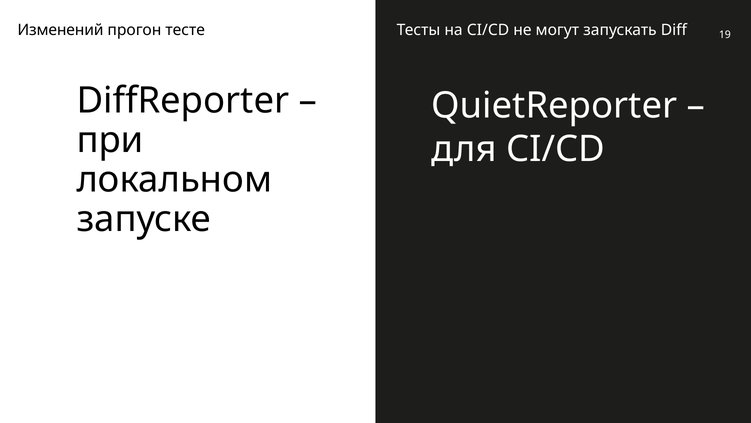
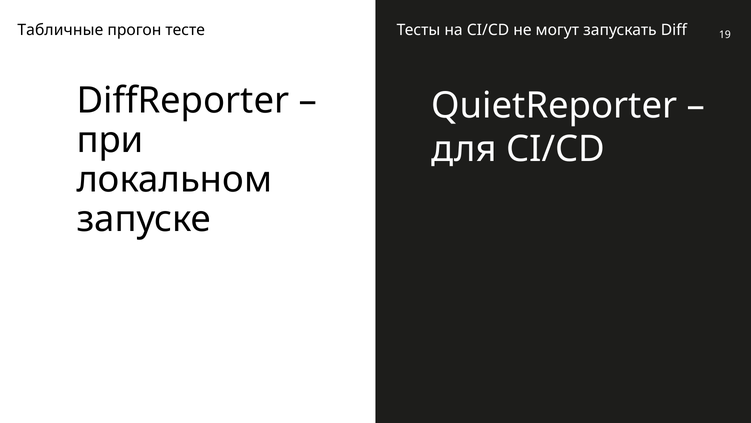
Изменений: Изменений -> Табличные
